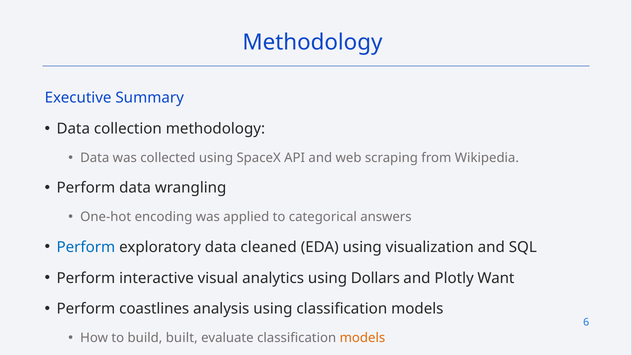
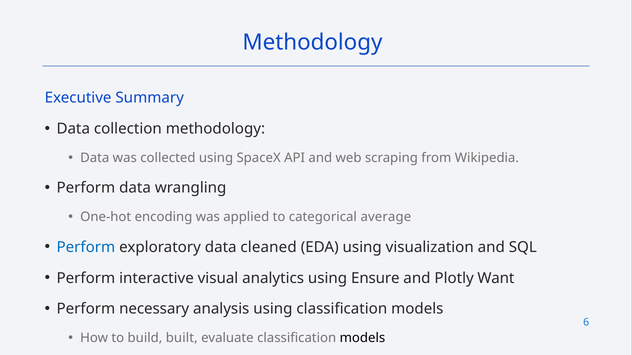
answers: answers -> average
Dollars: Dollars -> Ensure
coastlines: coastlines -> necessary
models at (362, 339) colour: orange -> black
